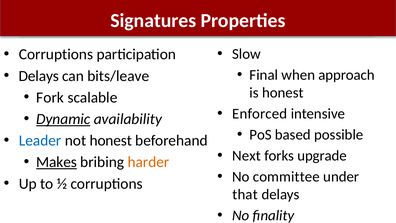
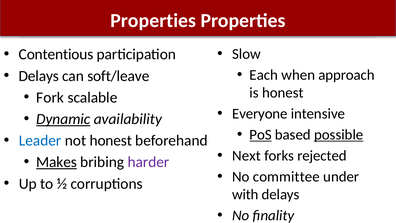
Signatures at (153, 21): Signatures -> Properties
Corruptions at (56, 54): Corruptions -> Contentious
Final: Final -> Each
bits/leave: bits/leave -> soft/leave
Enforced: Enforced -> Everyone
PoS underline: none -> present
possible underline: none -> present
upgrade: upgrade -> rejected
harder colour: orange -> purple
that: that -> with
